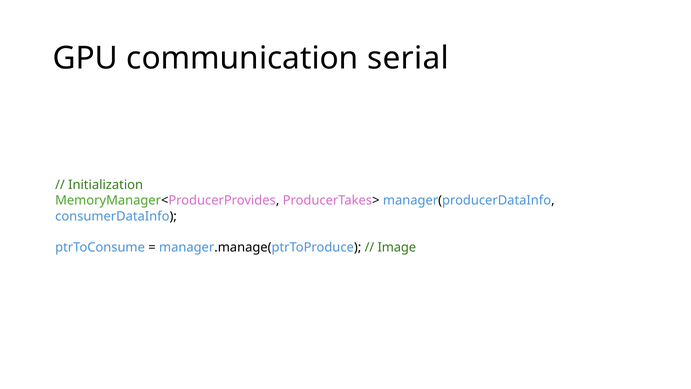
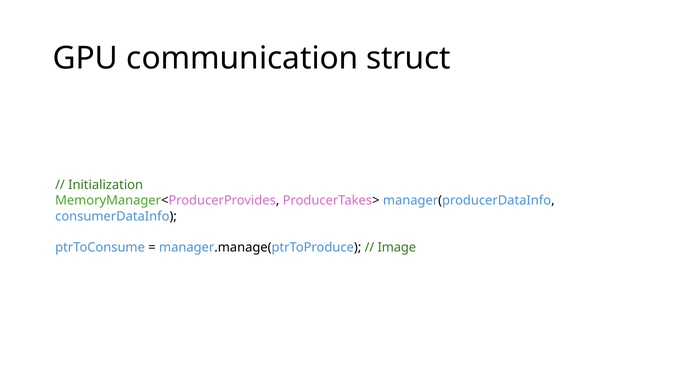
serial: serial -> struct
